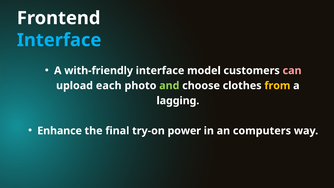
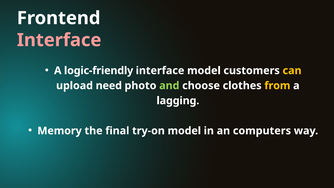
Interface at (59, 40) colour: light blue -> pink
with-friendly: with-friendly -> logic-friendly
can colour: pink -> yellow
each: each -> need
Enhance: Enhance -> Memory
try-on power: power -> model
